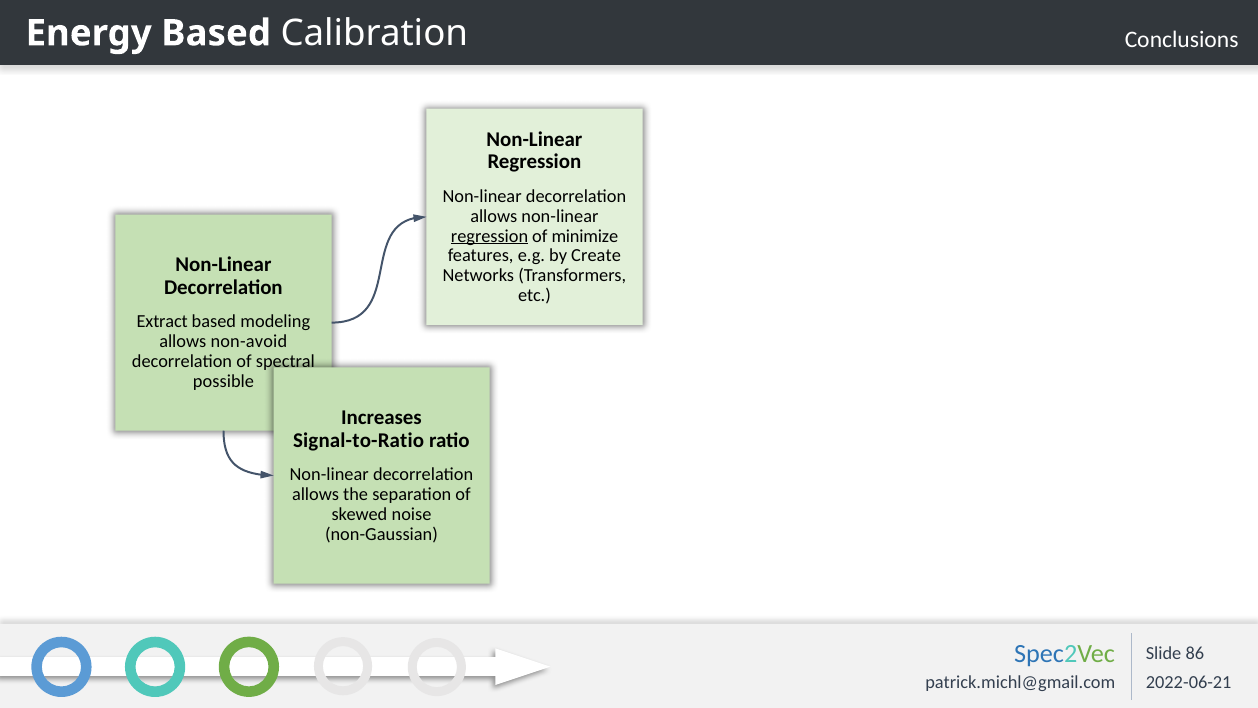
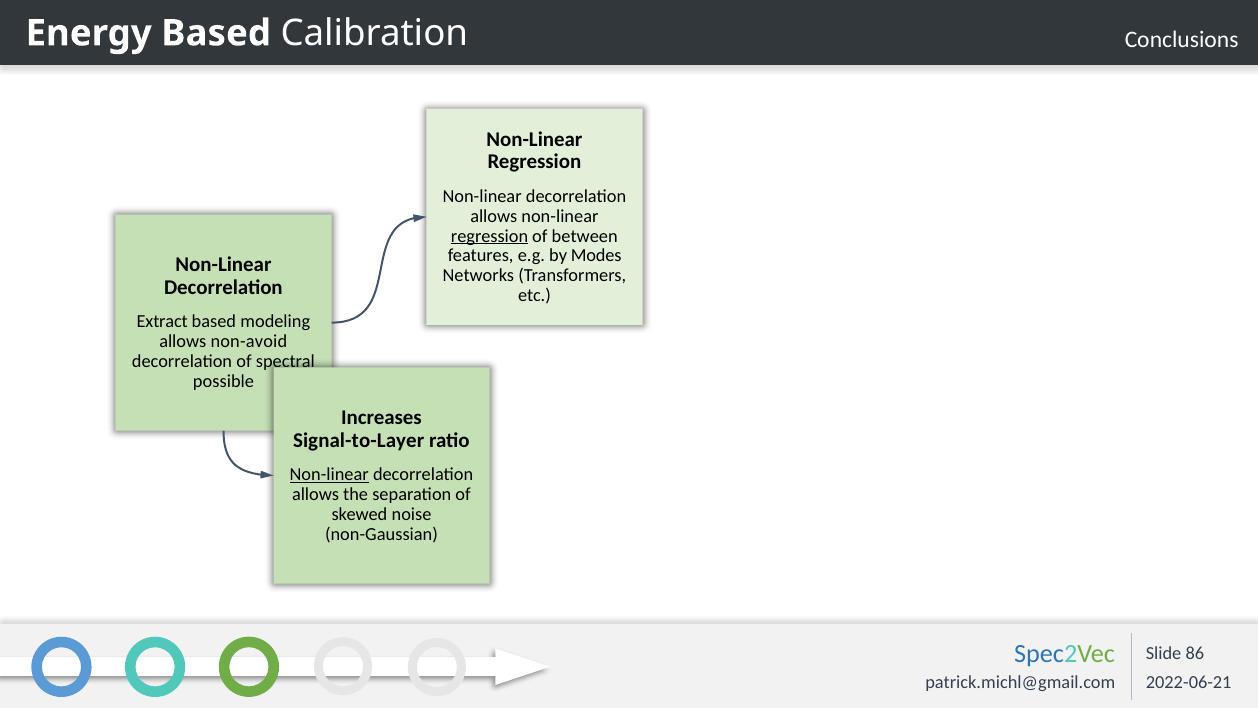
minimize: minimize -> between
Create: Create -> Modes
Signal-to-Ratio: Signal-to-Ratio -> Signal-to-Layer
Non-linear at (329, 474) underline: none -> present
